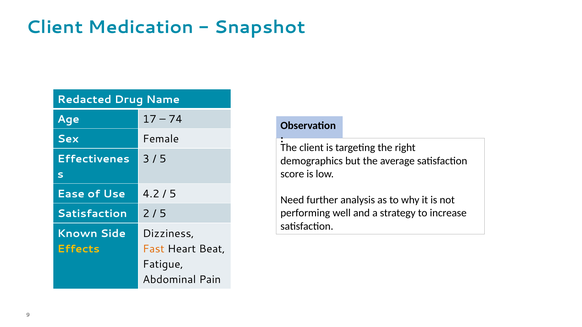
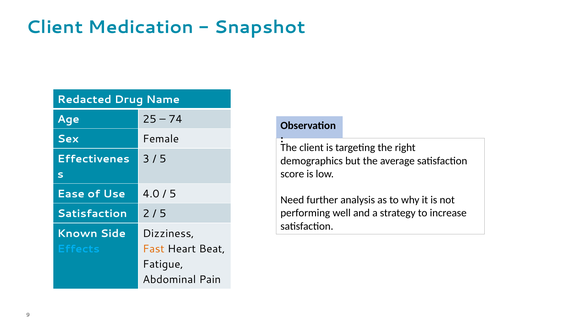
17: 17 -> 25
4.2: 4.2 -> 4.0
Effects colour: yellow -> light blue
